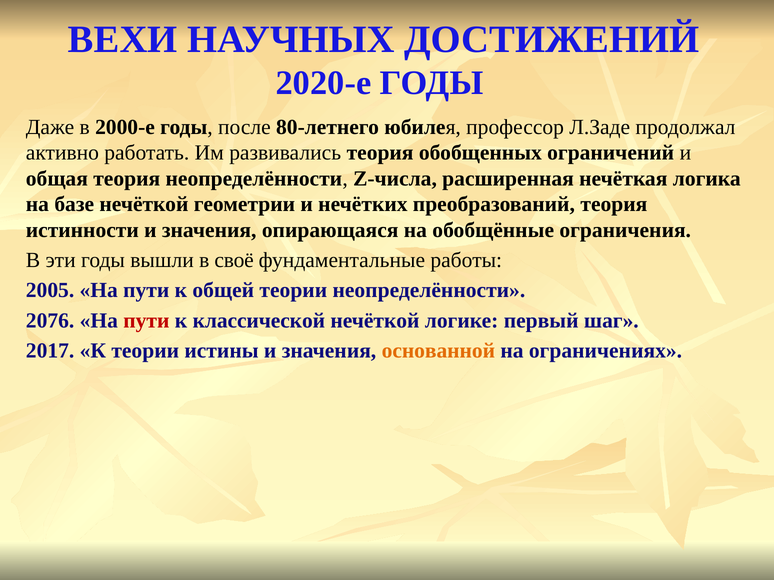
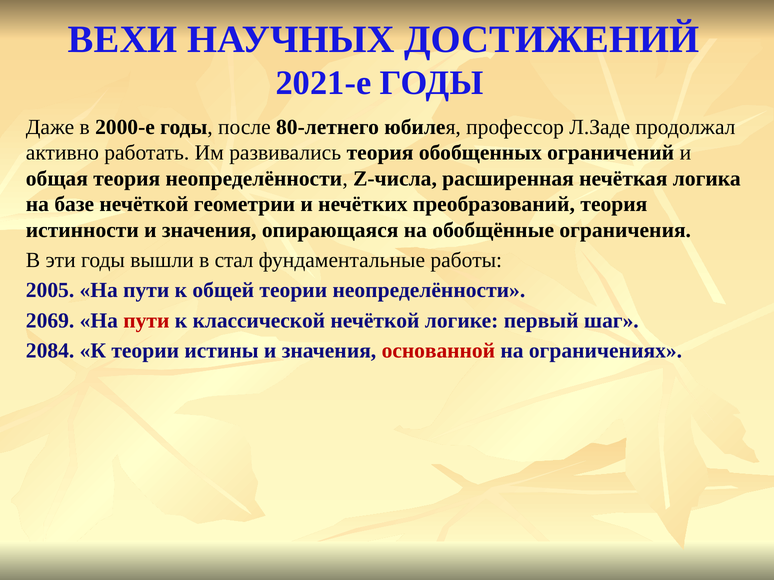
2020-е: 2020-е -> 2021-е
своё: своё -> стал
2076: 2076 -> 2069
2017: 2017 -> 2084
основанной colour: orange -> red
